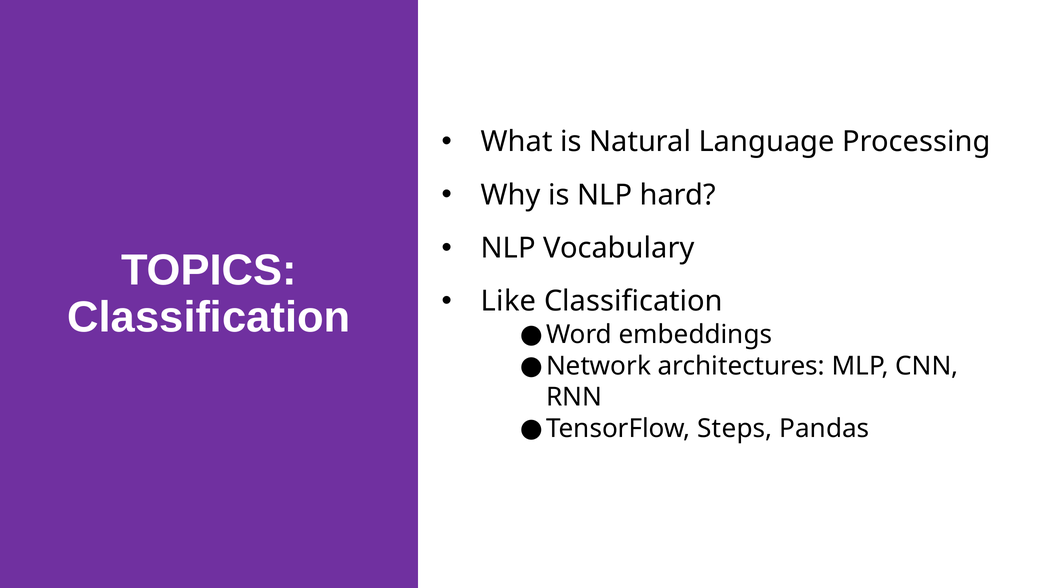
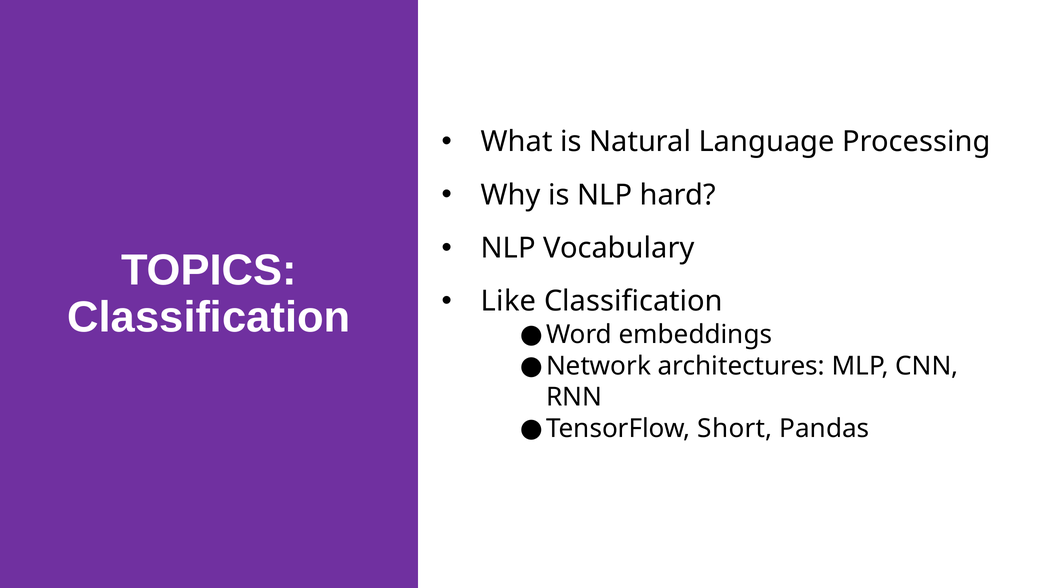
Steps: Steps -> Short
